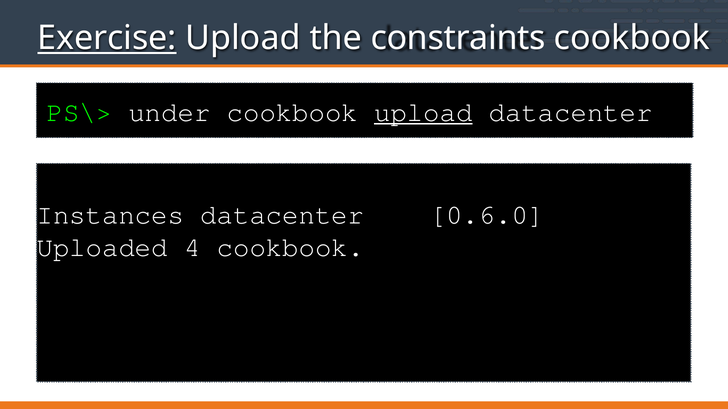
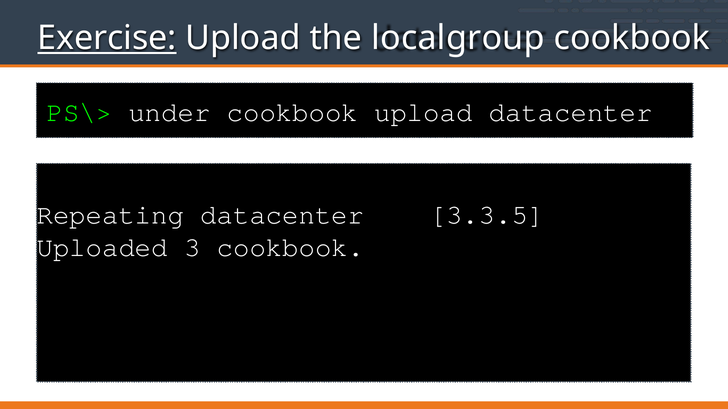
constraints: constraints -> localgroup
upload at (423, 112) underline: present -> none
Instances: Instances -> Repeating
0.6.0: 0.6.0 -> 3.3.5
4: 4 -> 3
